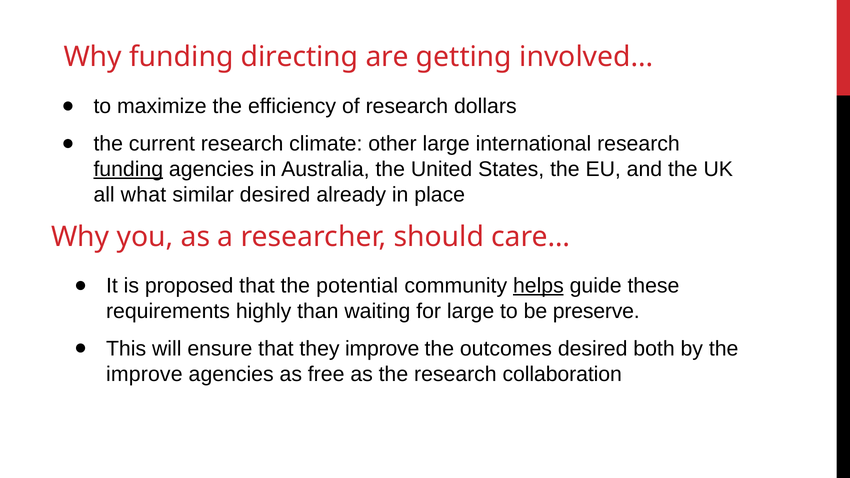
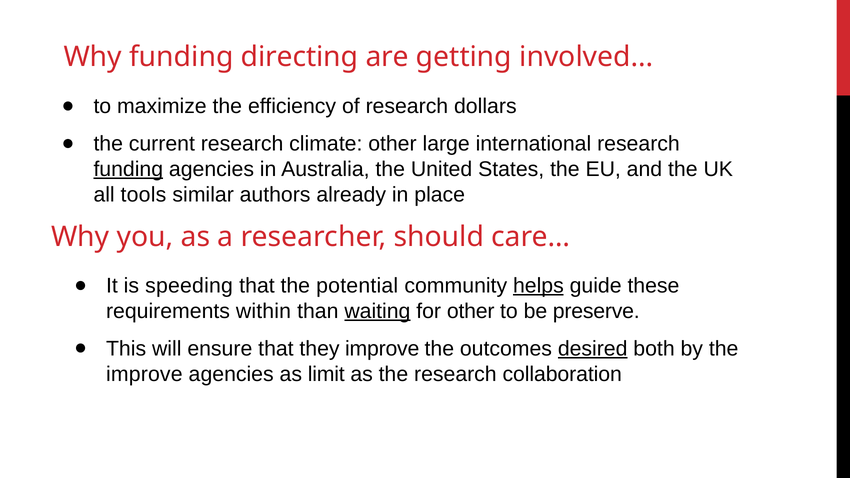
what: what -> tools
similar desired: desired -> authors
proposed: proposed -> speeding
highly: highly -> within
waiting underline: none -> present
for large: large -> other
desired at (593, 349) underline: none -> present
free: free -> limit
